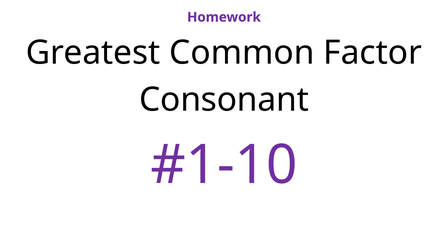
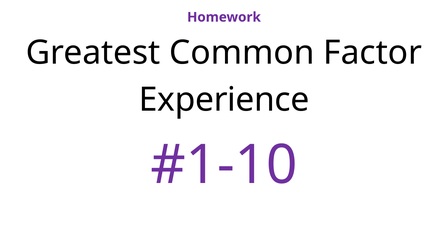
Consonant: Consonant -> Experience
